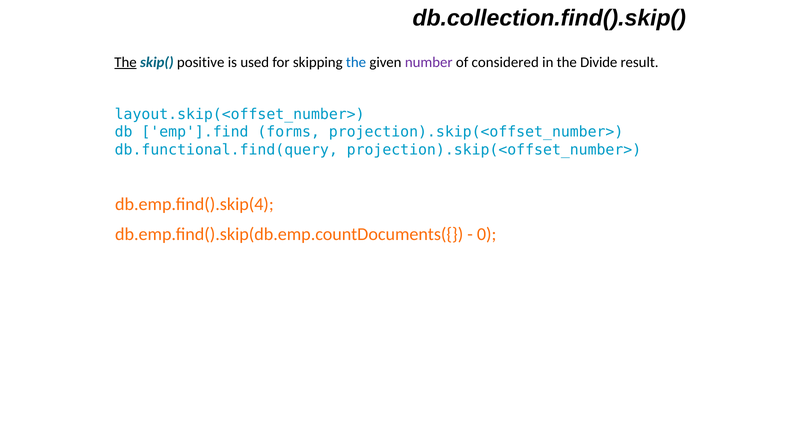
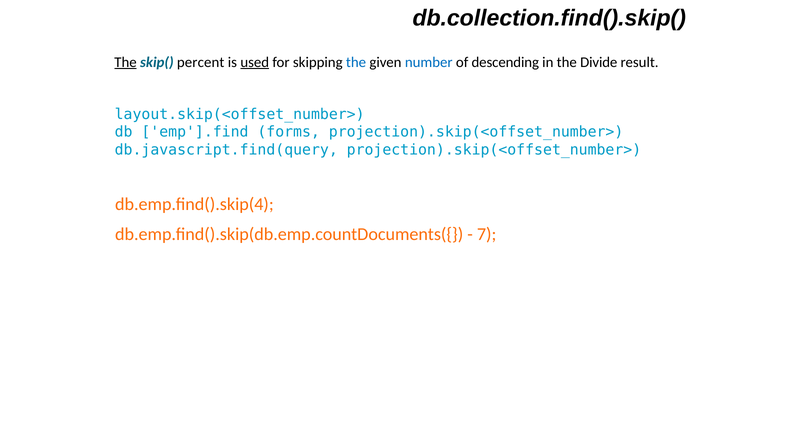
positive: positive -> percent
used underline: none -> present
number colour: purple -> blue
considered: considered -> descending
db.functional.find(query: db.functional.find(query -> db.javascript.find(query
0: 0 -> 7
